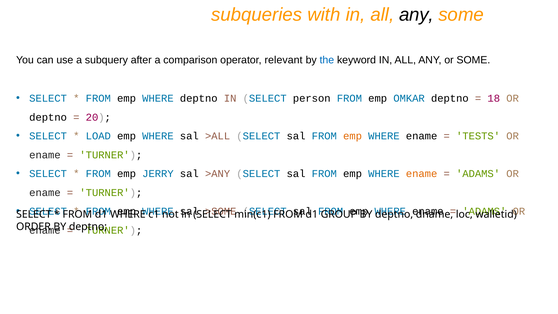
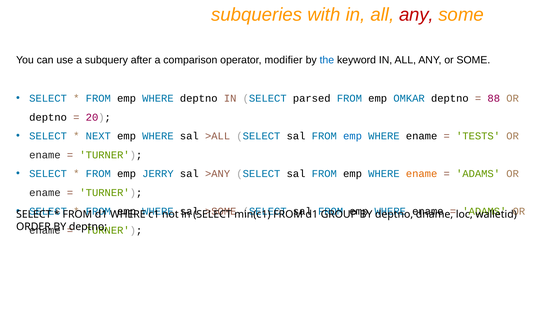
any at (416, 15) colour: black -> red
relevant: relevant -> modifier
person: person -> parsed
18: 18 -> 88
LOAD: LOAD -> NEXT
emp at (353, 136) colour: orange -> blue
